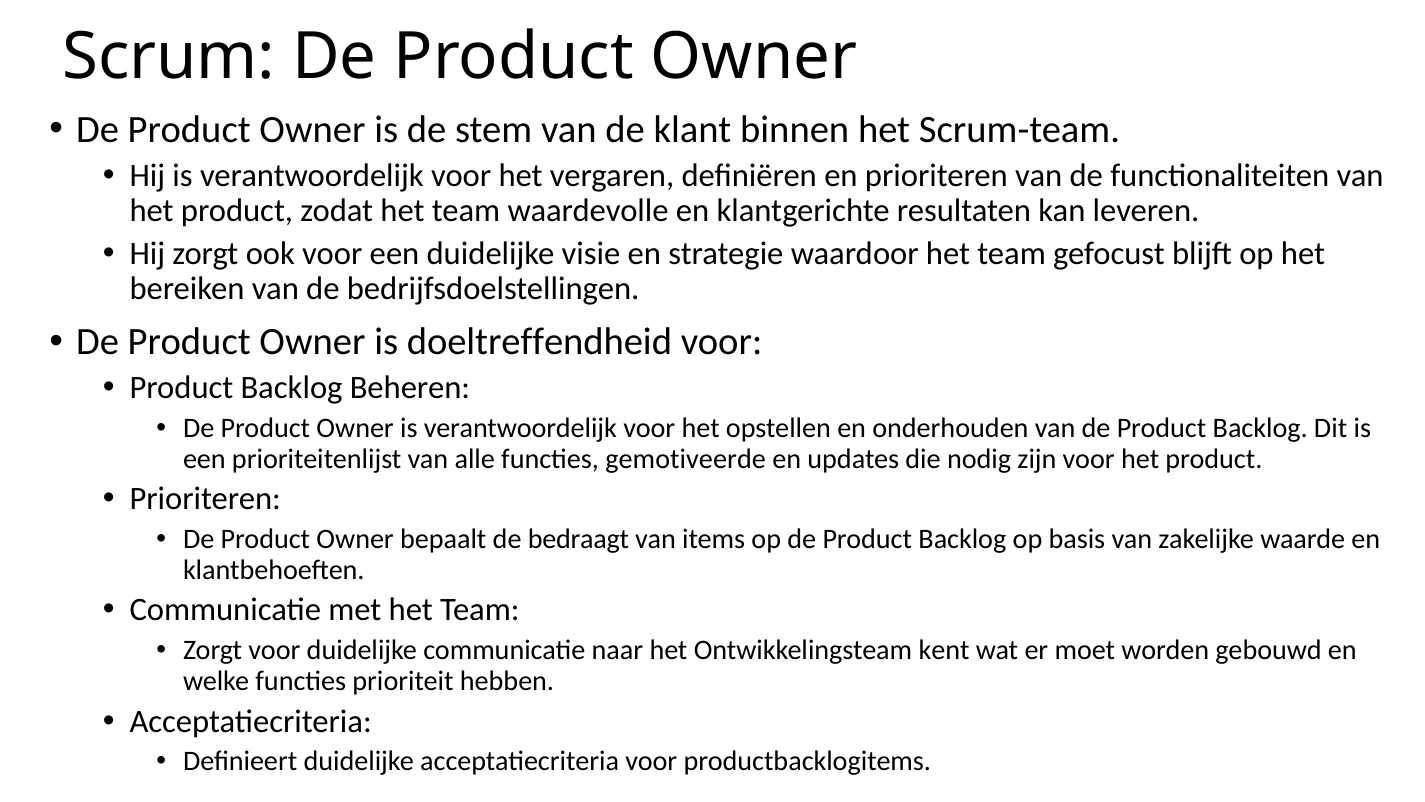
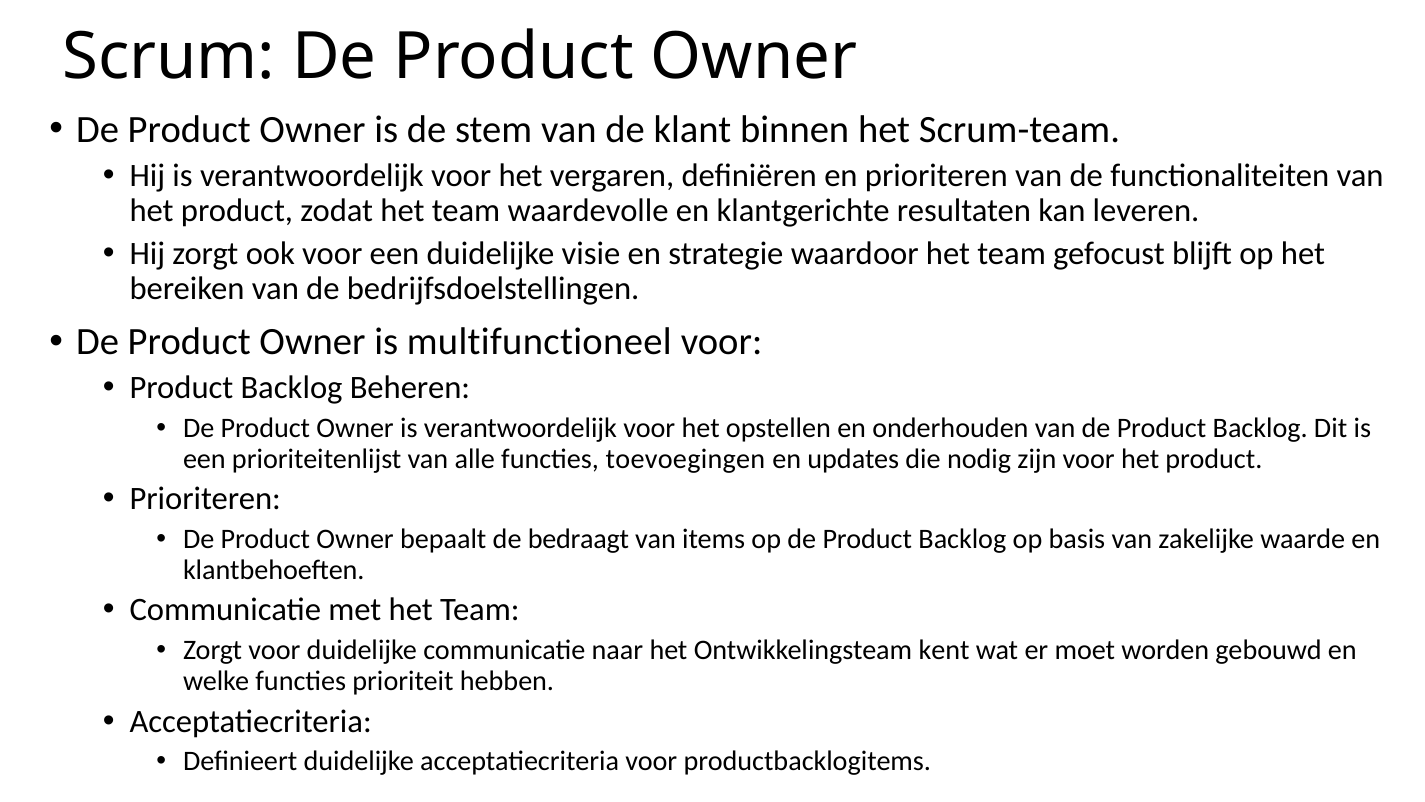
doeltreffendheid: doeltreffendheid -> multifunctioneel
gemotiveerde: gemotiveerde -> toevoegingen
